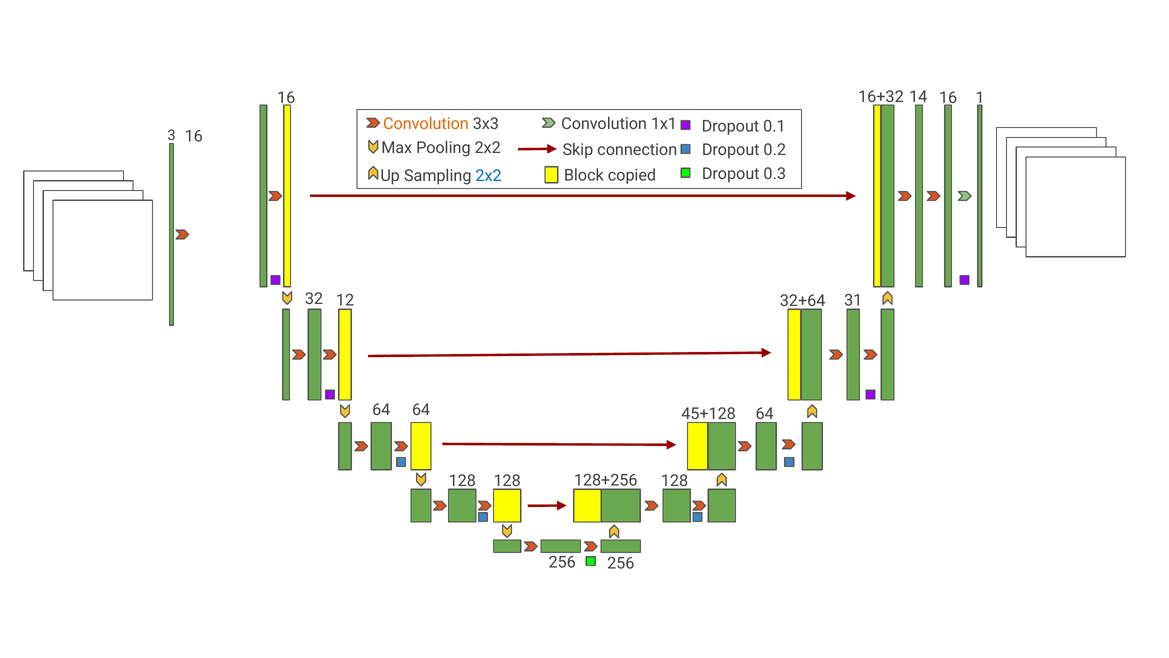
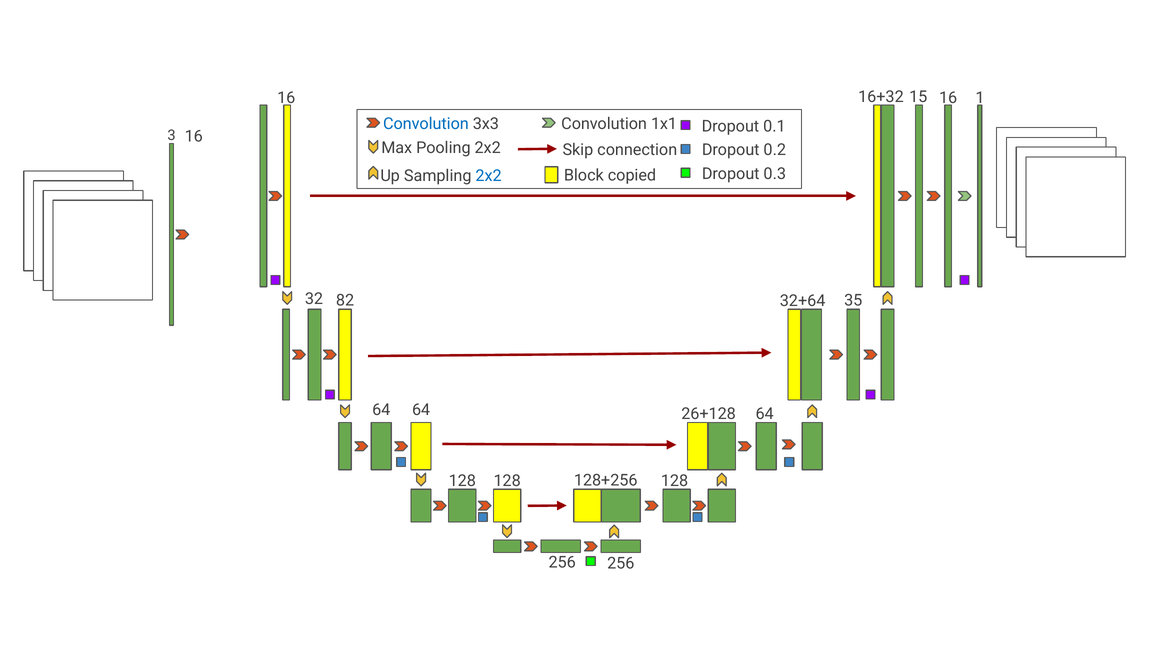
14: 14 -> 15
Convolution at (426, 124) colour: orange -> blue
12: 12 -> 82
31: 31 -> 35
45+128: 45+128 -> 26+128
